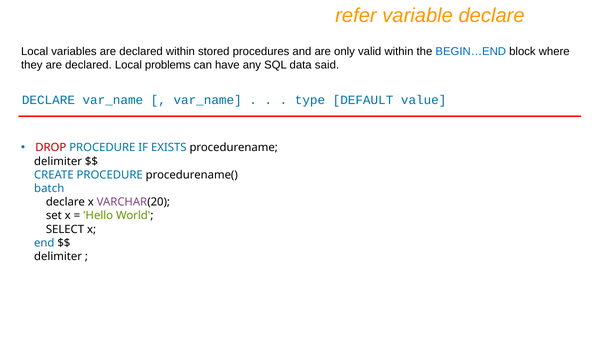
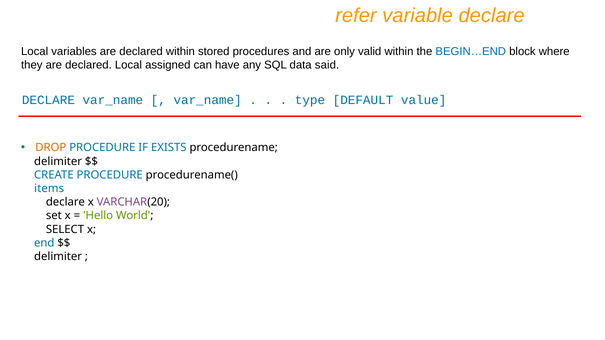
problems: problems -> assigned
DROP colour: red -> orange
batch: batch -> items
